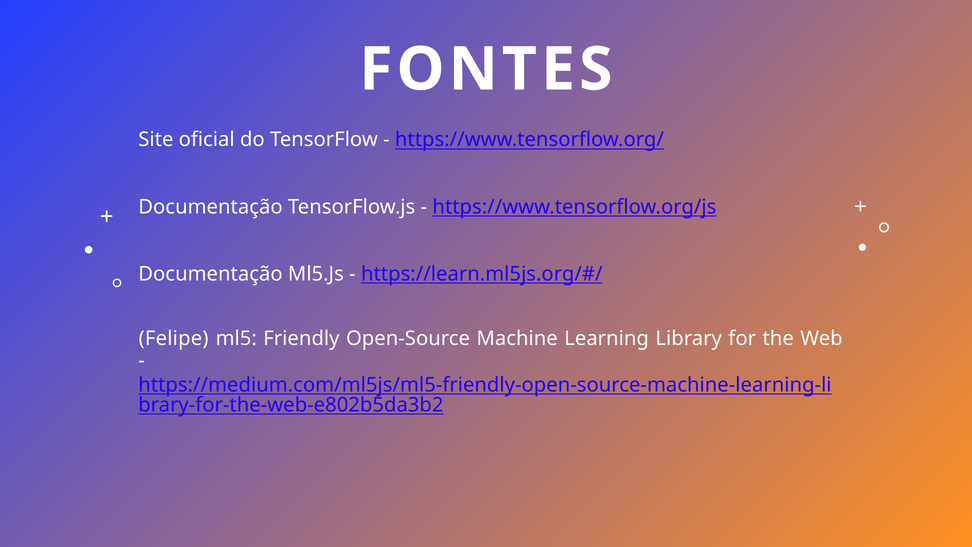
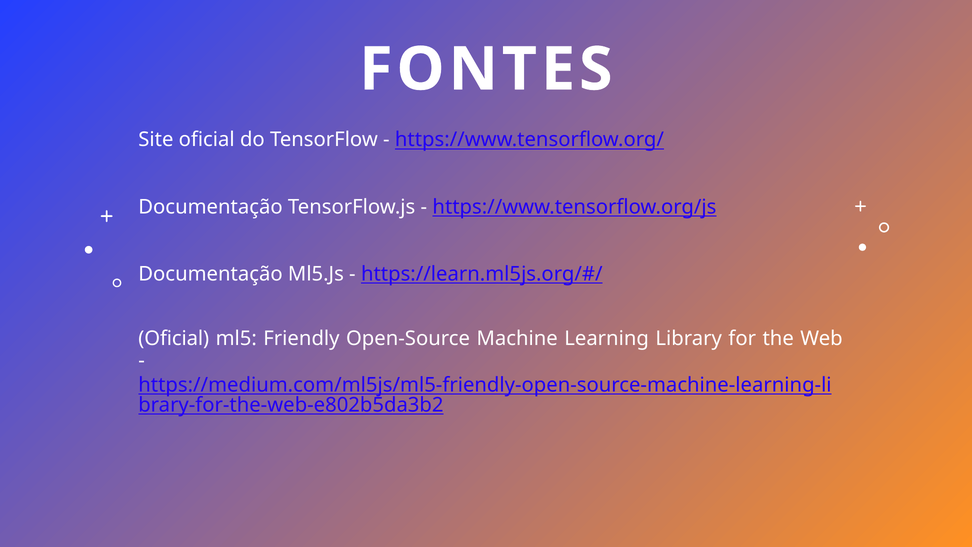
Felipe at (174, 339): Felipe -> Oficial
